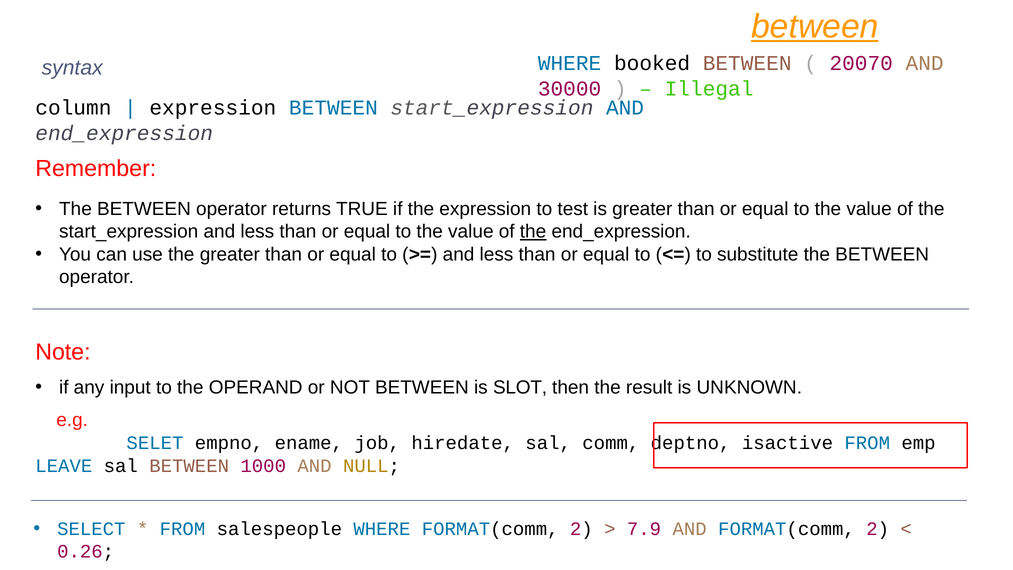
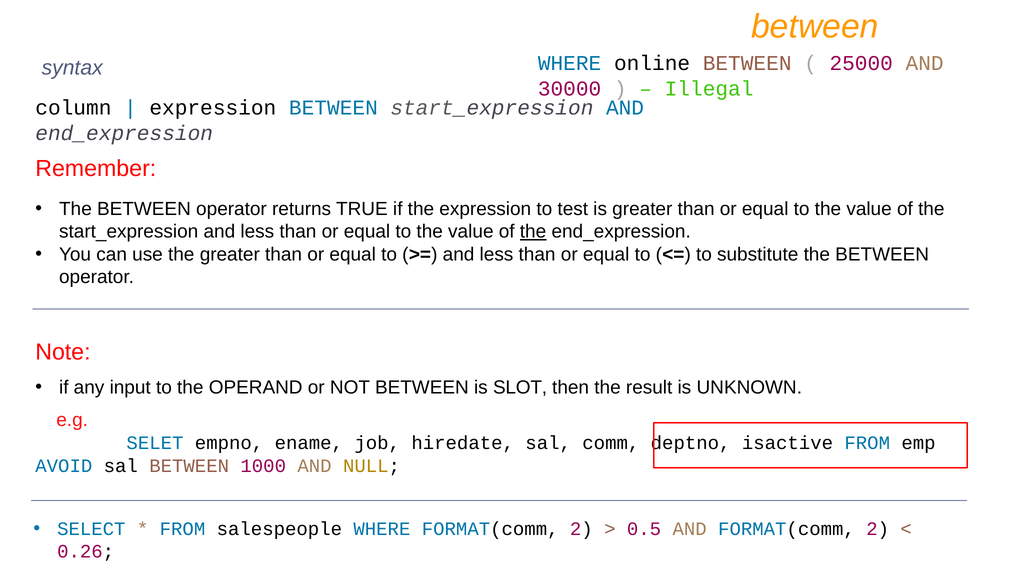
between at (815, 26) underline: present -> none
booked: booked -> online
20070: 20070 -> 25000
LEAVE: LEAVE -> AVOID
7.9: 7.9 -> 0.5
